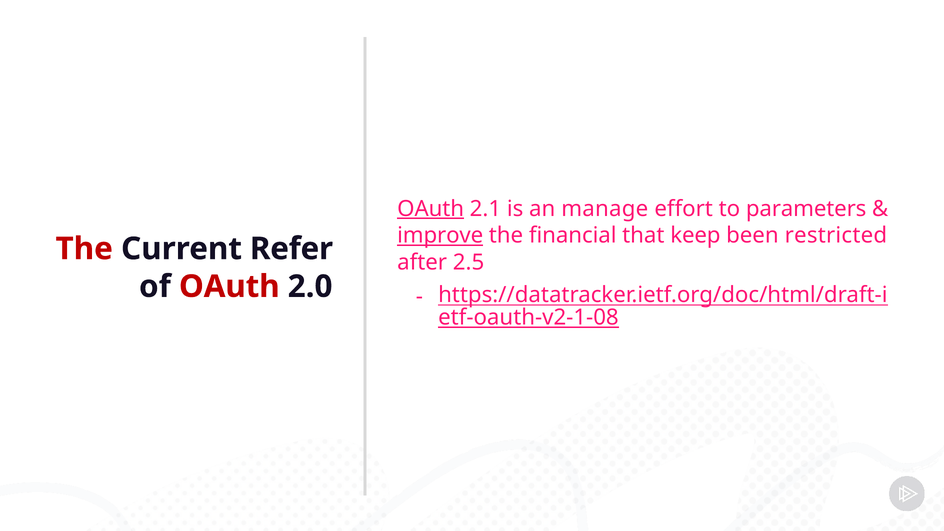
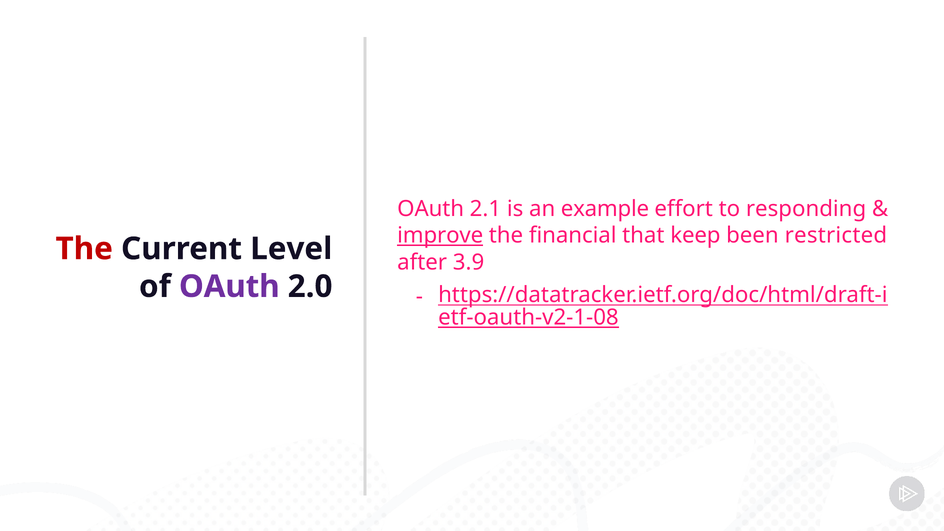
OAuth at (431, 209) underline: present -> none
manage: manage -> example
parameters: parameters -> responding
Refer: Refer -> Level
2.5: 2.5 -> 3.9
OAuth at (229, 287) colour: red -> purple
